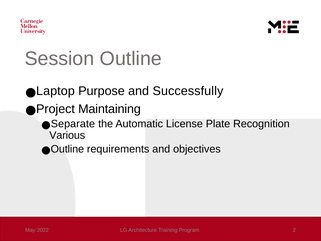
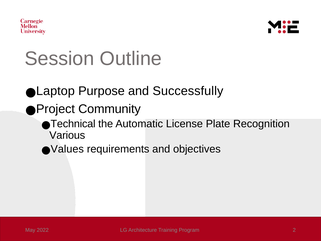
Maintaining: Maintaining -> Community
Separate: Separate -> Technical
Outline at (67, 149): Outline -> Values
